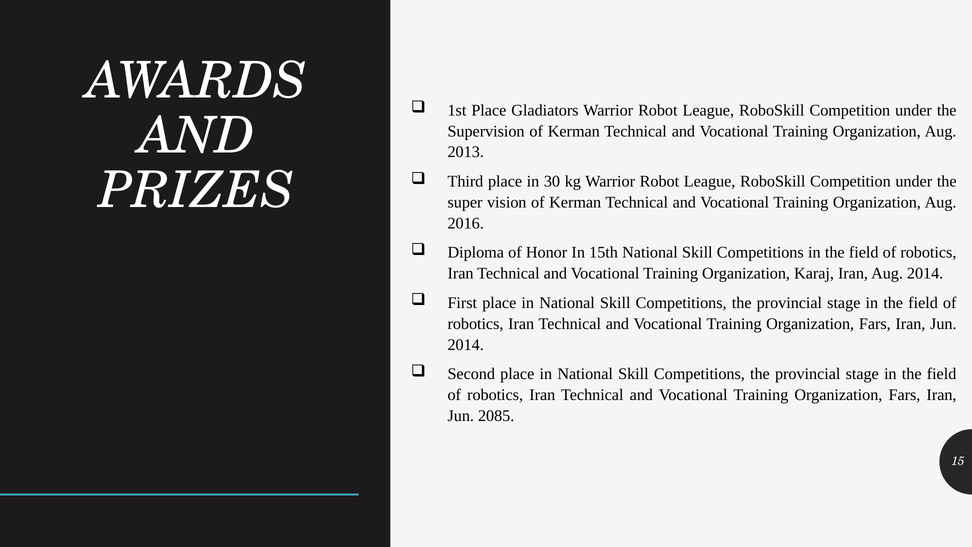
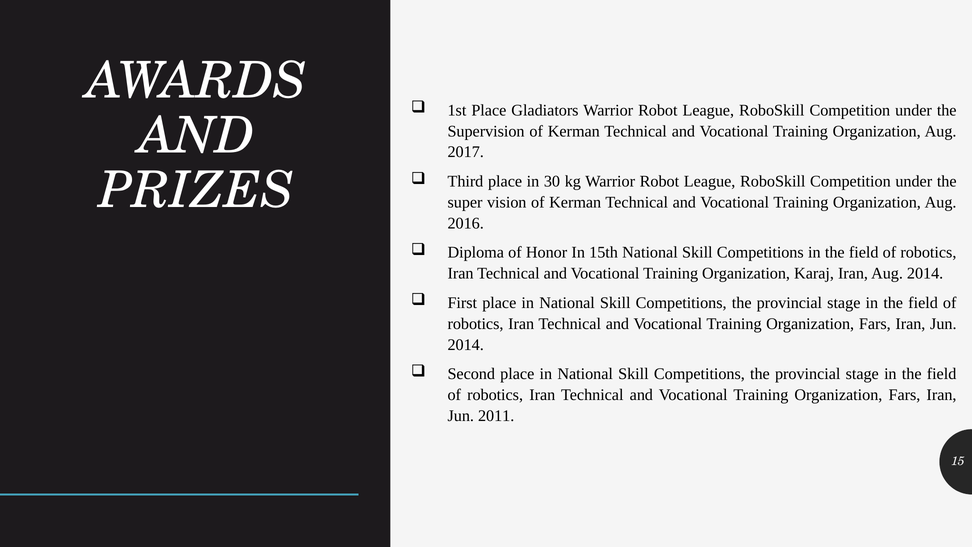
2013: 2013 -> 2017
2085: 2085 -> 2011
